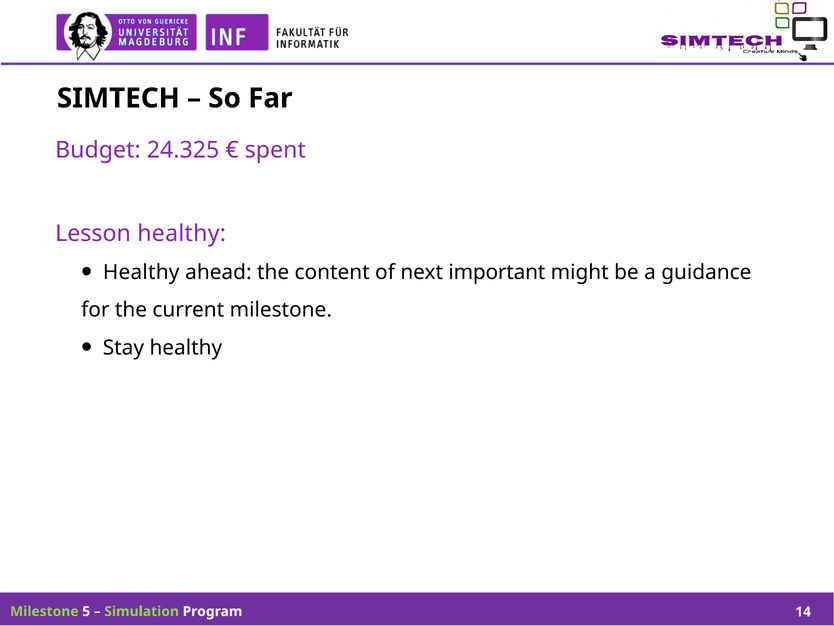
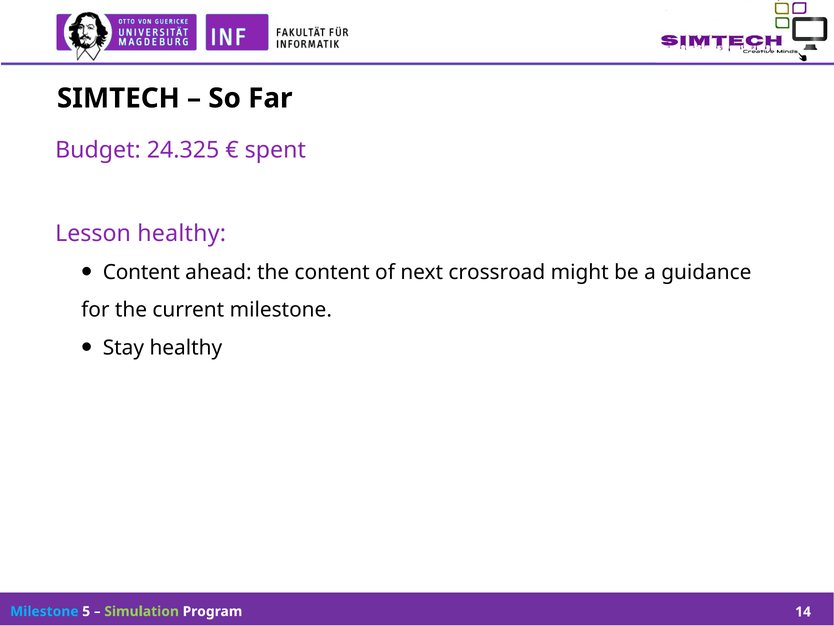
Healthy at (141, 272): Healthy -> Content
important: important -> crossroad
Milestone at (44, 611) colour: light green -> light blue
